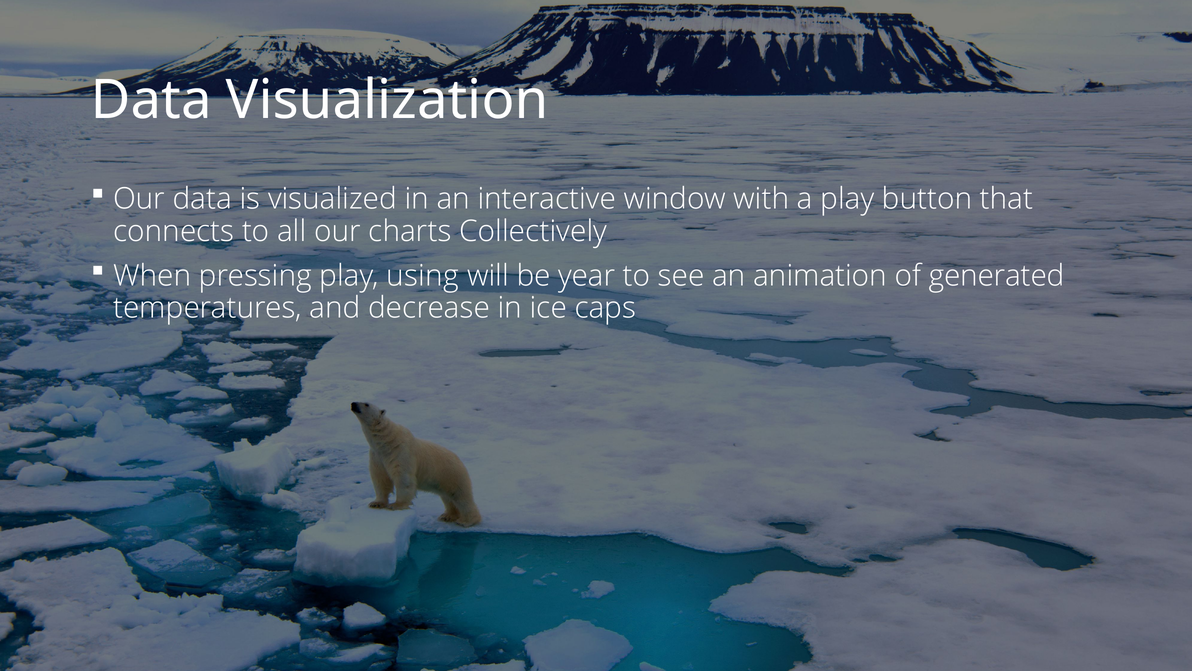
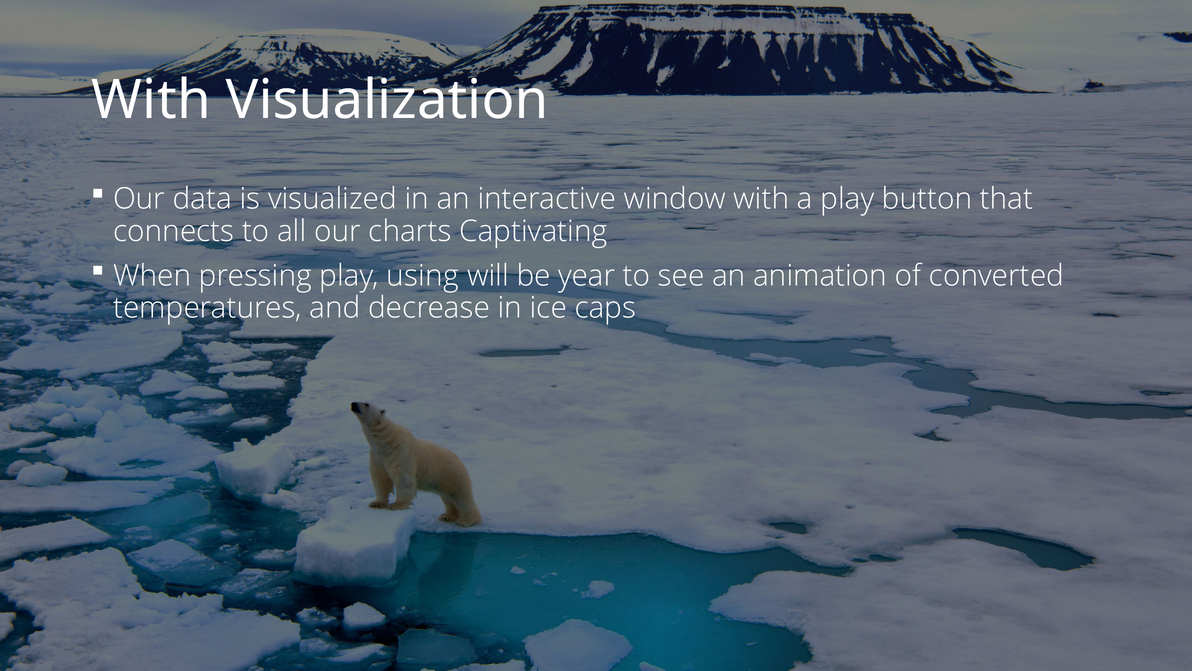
Data at (151, 100): Data -> With
Collectively: Collectively -> Captivating
generated: generated -> converted
